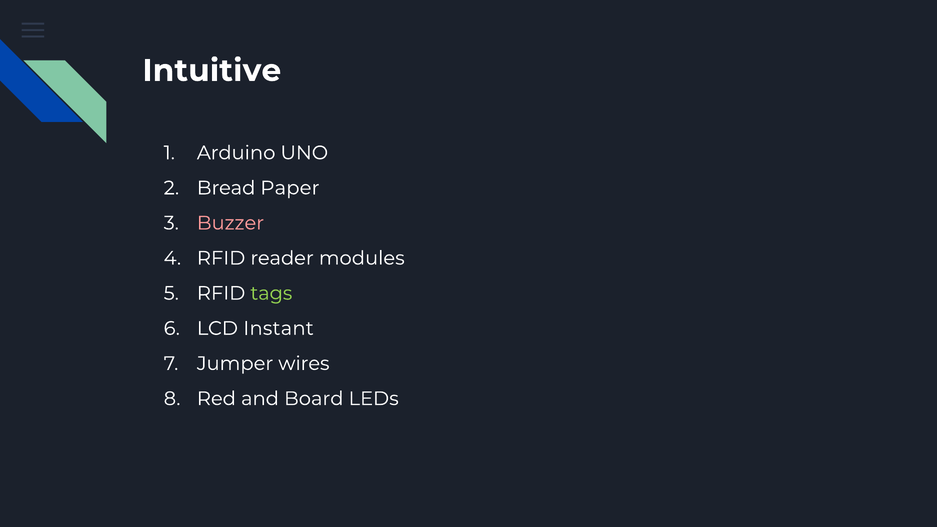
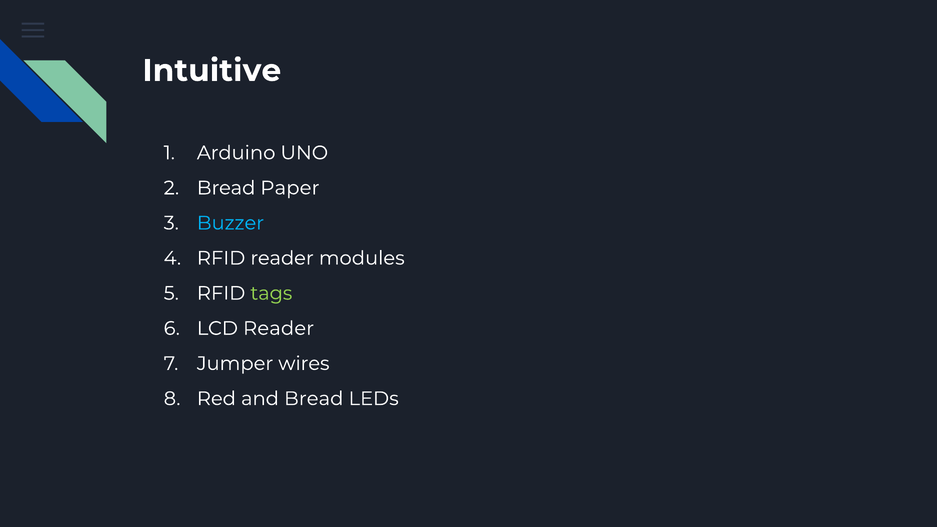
Buzzer colour: pink -> light blue
LCD Instant: Instant -> Reader
and Board: Board -> Bread
